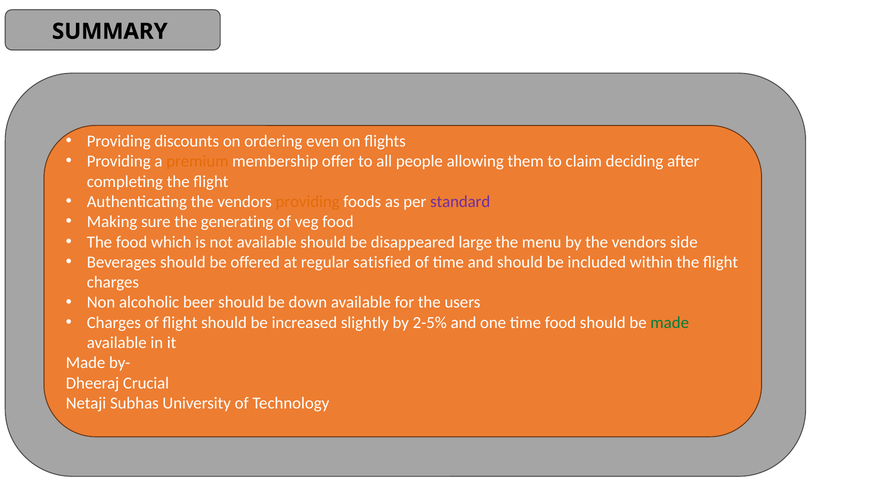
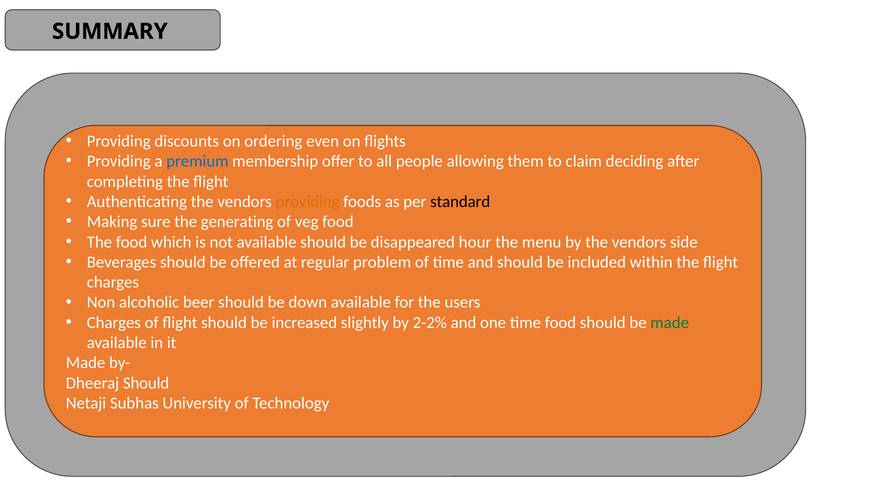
premium colour: orange -> blue
standard colour: purple -> black
large: large -> hour
satisfied: satisfied -> problem
2-5%: 2-5% -> 2-2%
Dheeraj Crucial: Crucial -> Should
